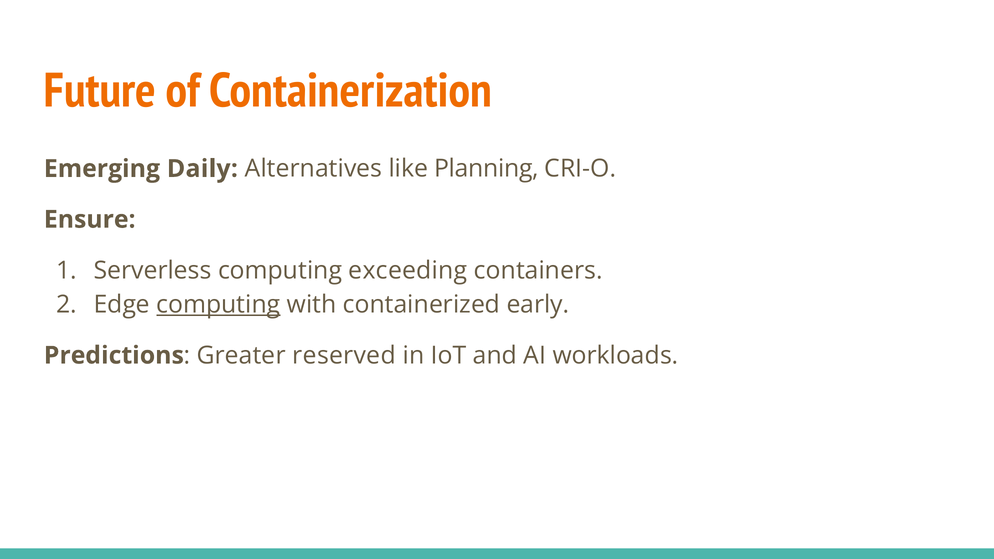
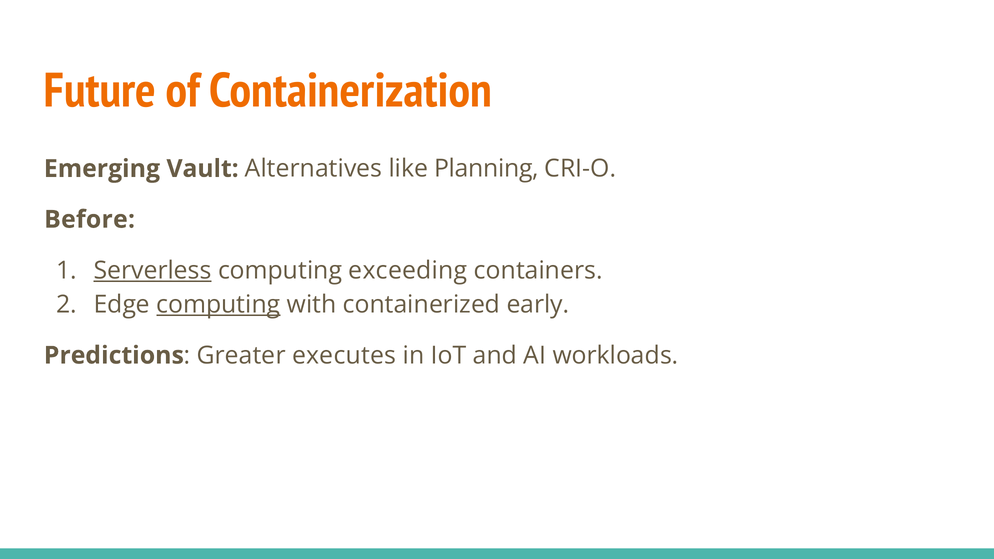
Daily: Daily -> Vault
Ensure: Ensure -> Before
Serverless underline: none -> present
reserved: reserved -> executes
